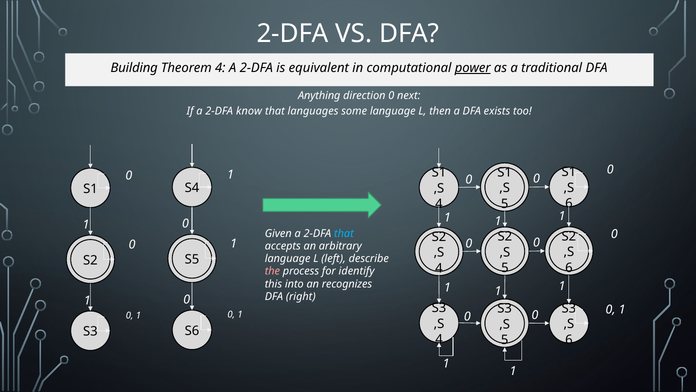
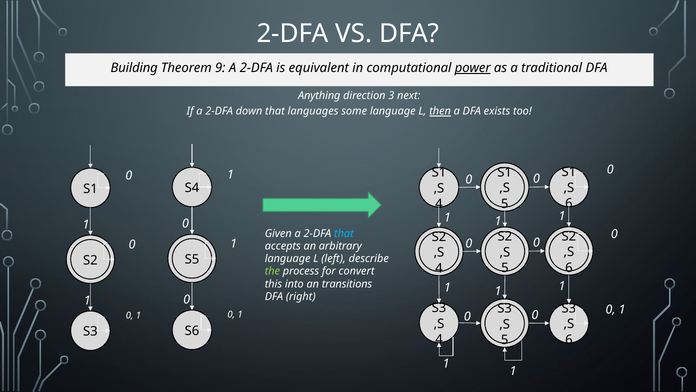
Theorem 4: 4 -> 9
direction 0: 0 -> 3
know: know -> down
then underline: none -> present
the colour: pink -> light green
identify: identify -> convert
recognizes: recognizes -> transitions
